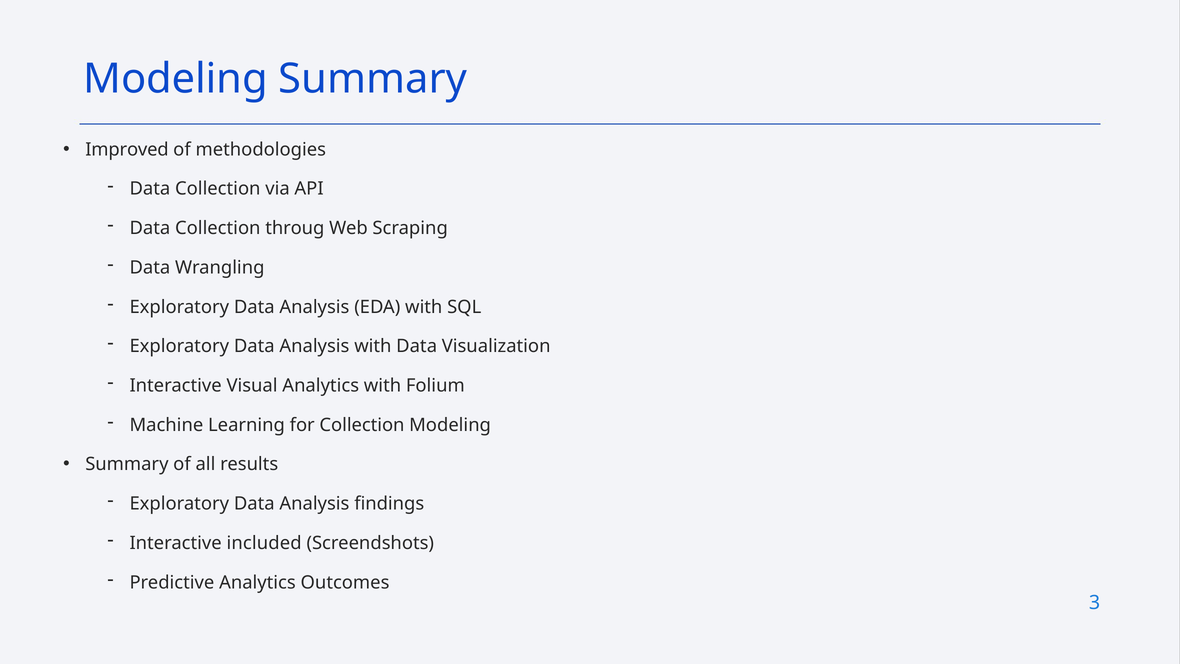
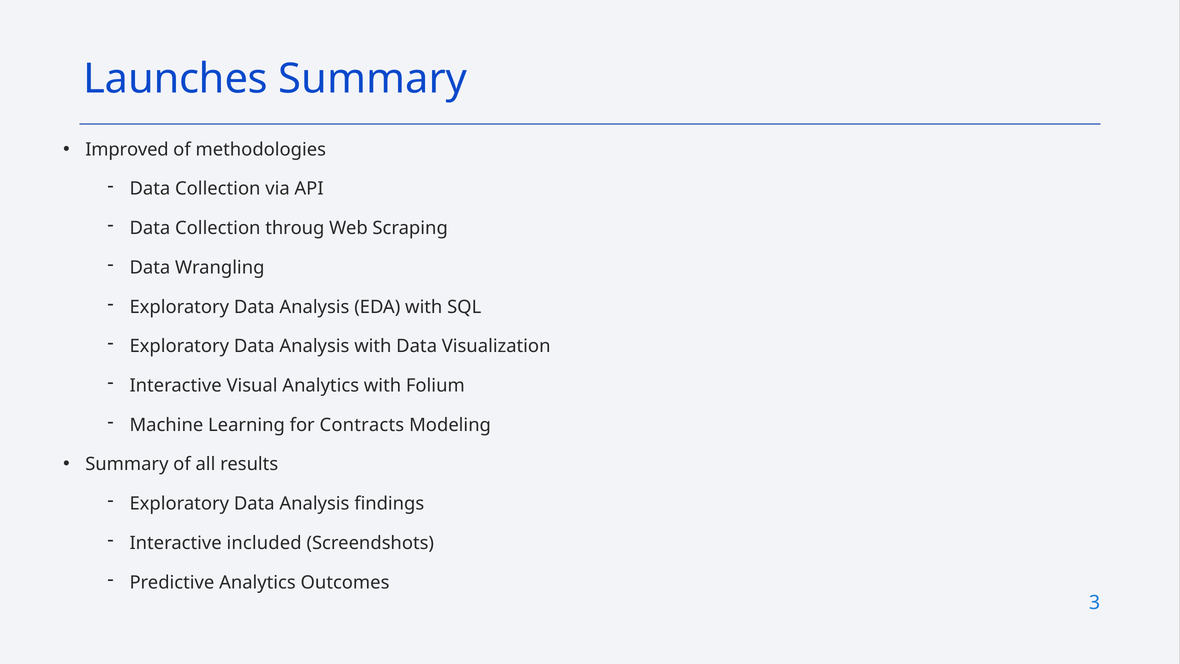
Modeling at (176, 79): Modeling -> Launches
for Collection: Collection -> Contracts
